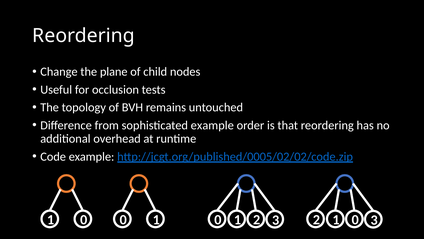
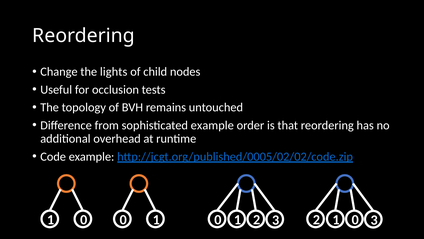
plane: plane -> lights
